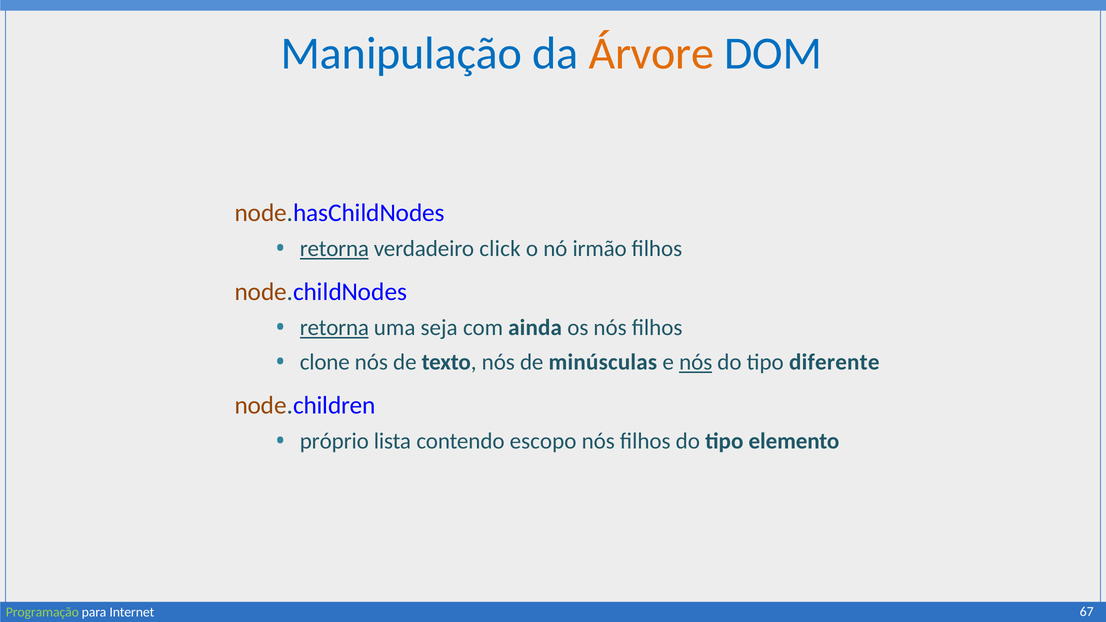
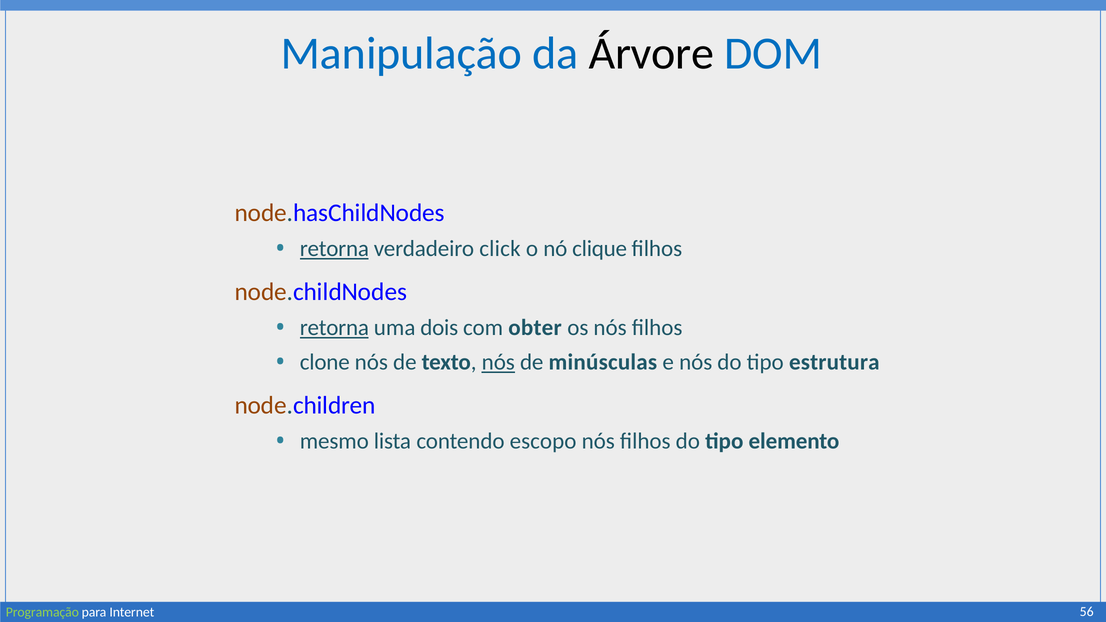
Árvore colour: orange -> black
irmão: irmão -> clique
seja: seja -> dois
ainda: ainda -> obter
nós at (498, 362) underline: none -> present
nós at (696, 362) underline: present -> none
diferente: diferente -> estrutura
próprio: próprio -> mesmo
67: 67 -> 56
